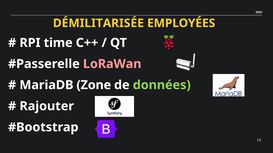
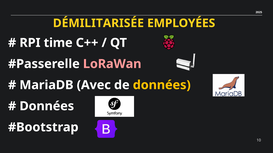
Zone: Zone -> Avec
données at (162, 85) colour: light green -> yellow
Rajouter at (47, 106): Rajouter -> Données
